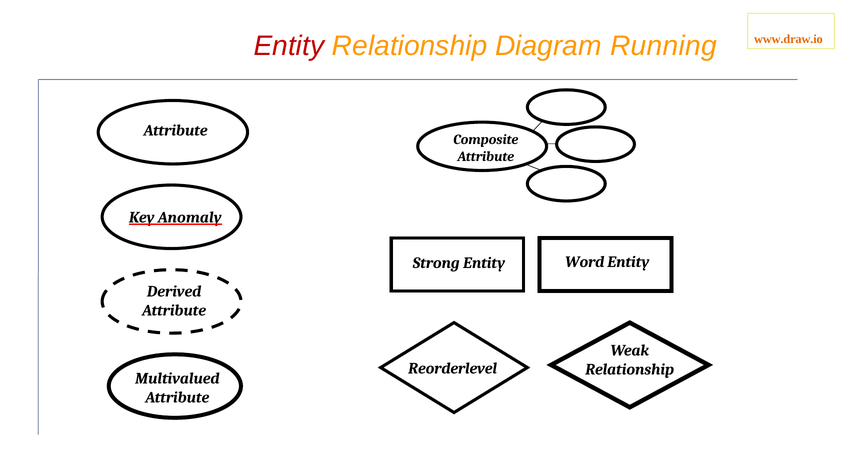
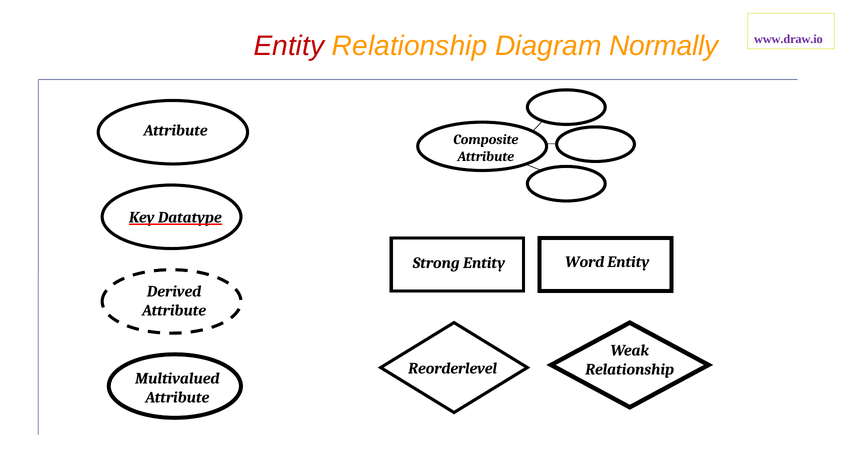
Running: Running -> Normally
www.draw.io colour: orange -> purple
Anomaly: Anomaly -> Datatype
